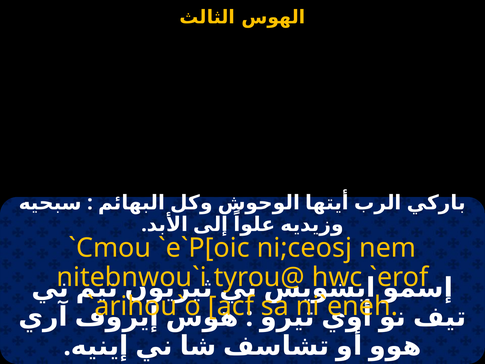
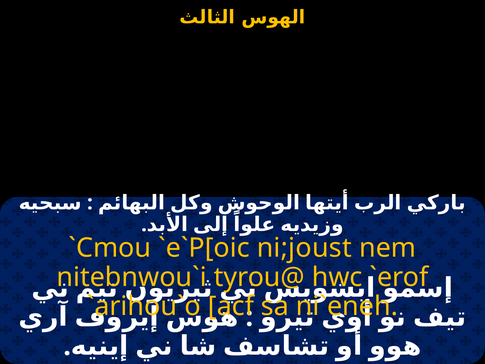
ni;ceosj: ni;ceosj -> ni;joust
